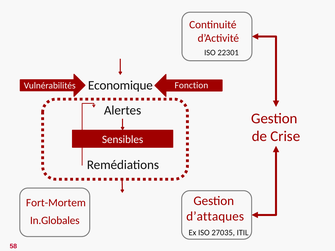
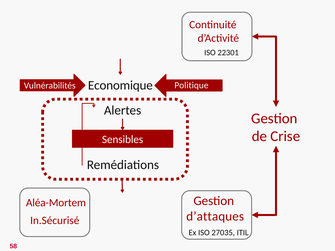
Fonction: Fonction -> Politique
Fort-Mortem: Fort-Mortem -> Aléa-Mortem
In.Globales: In.Globales -> In.Sécurisé
